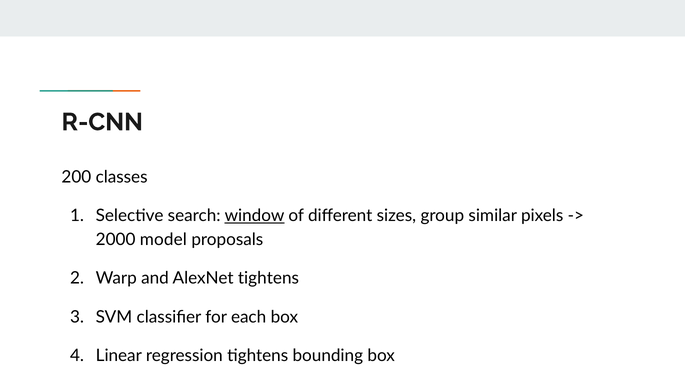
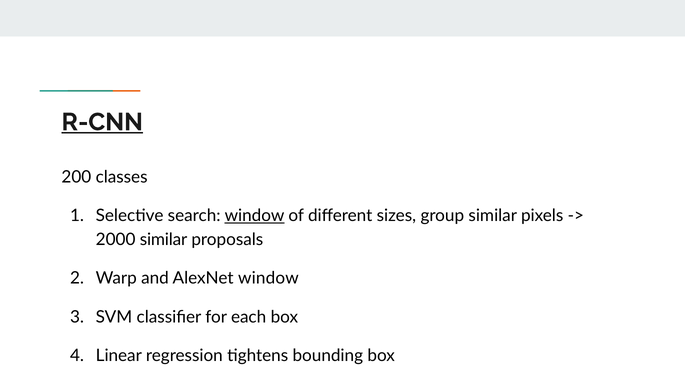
R-CNN underline: none -> present
2000 model: model -> similar
AlexNet tightens: tightens -> window
